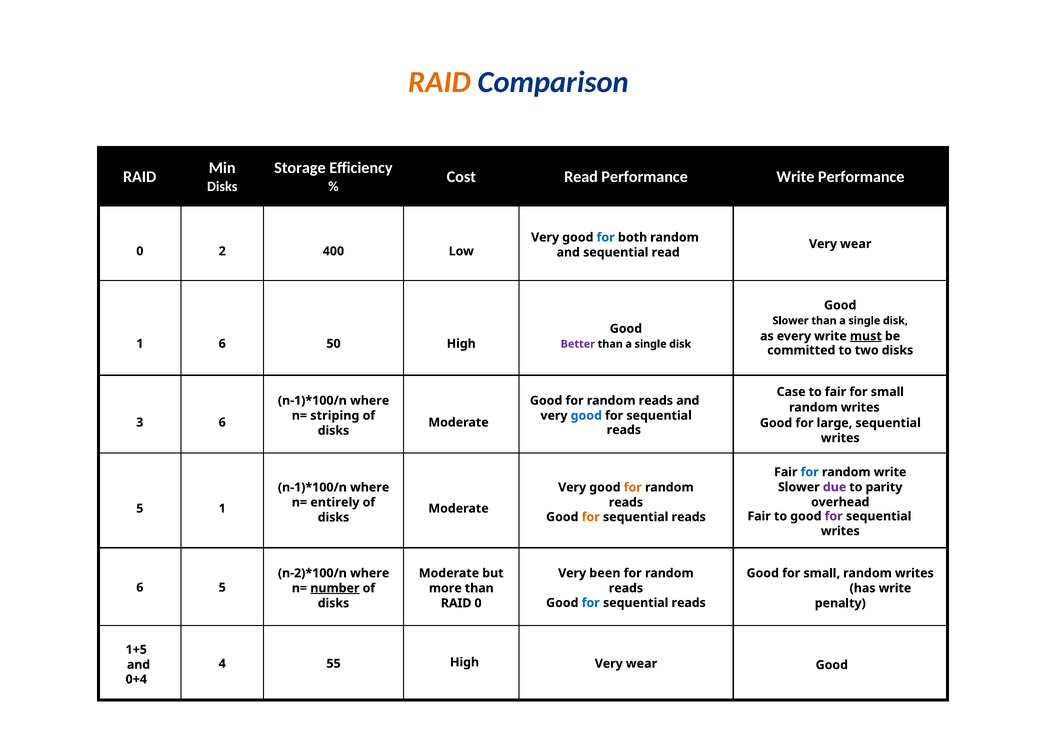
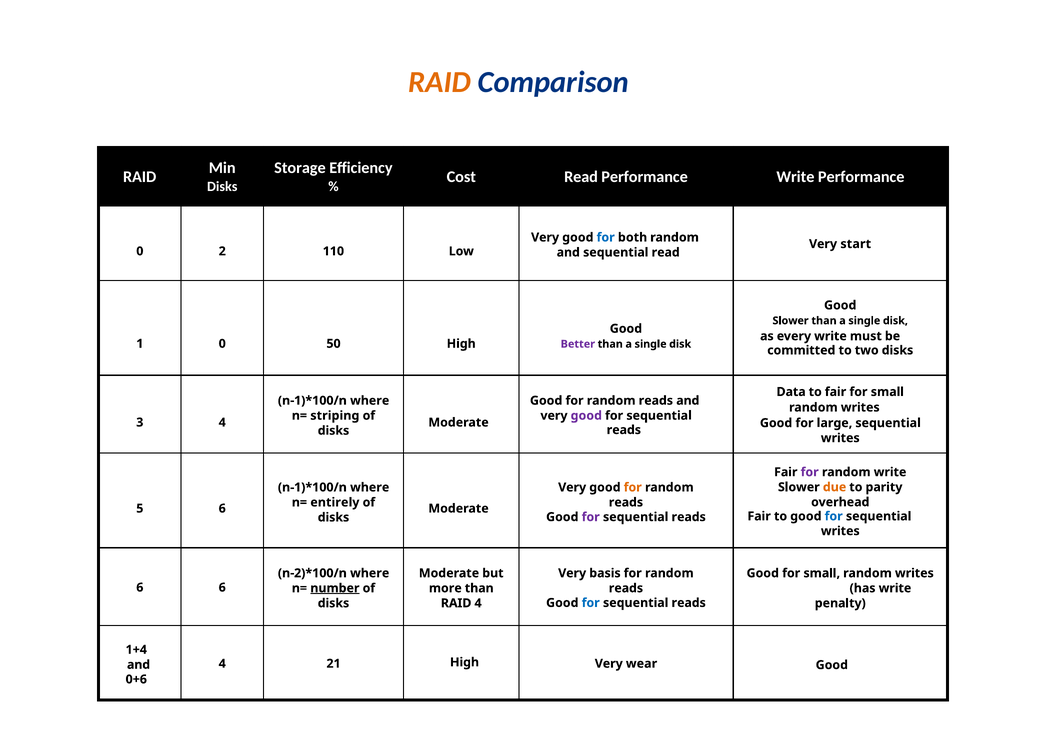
wear at (856, 244): wear -> start
400: 400 -> 110
must underline: present -> none
1 6: 6 -> 0
Case: Case -> Data
good at (586, 416) colour: blue -> purple
3 6: 6 -> 4
for at (810, 472) colour: blue -> purple
due colour: purple -> orange
5 1: 1 -> 6
for at (834, 516) colour: purple -> blue
for at (591, 517) colour: orange -> purple
been: been -> basis
6 5: 5 -> 6
RAID 0: 0 -> 4
1+5: 1+5 -> 1+4
55: 55 -> 21
0+4: 0+4 -> 0+6
